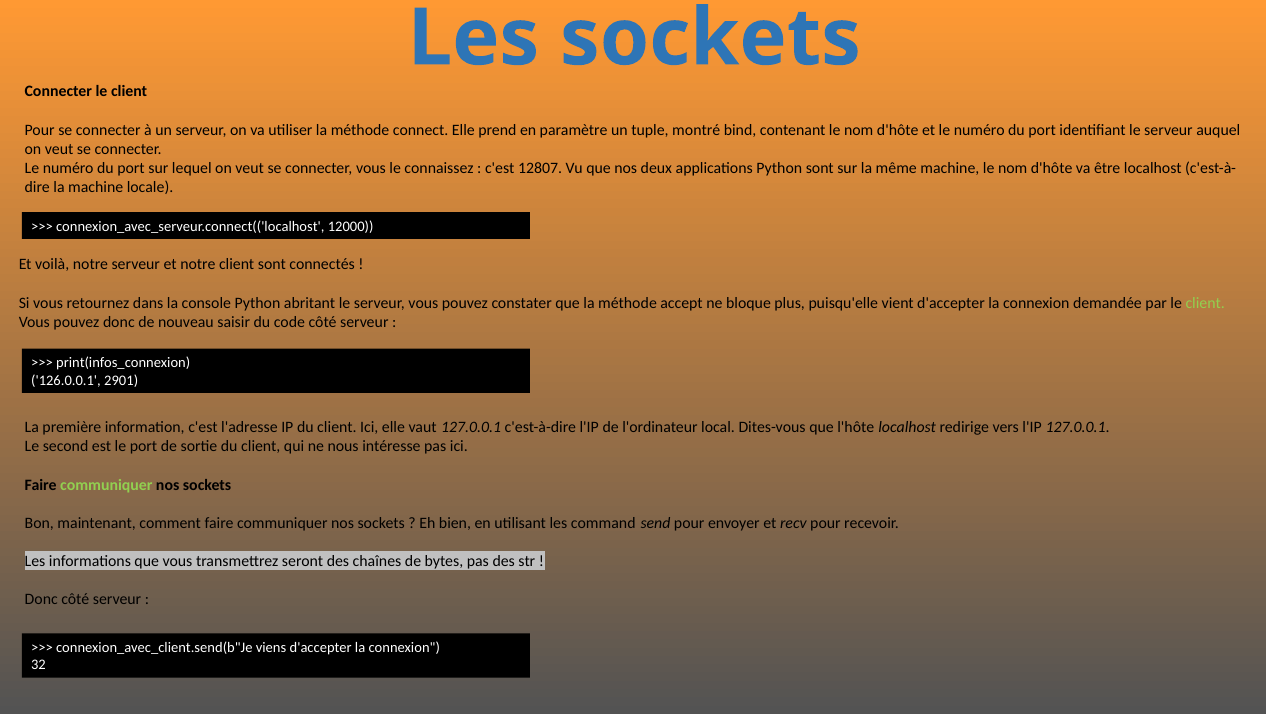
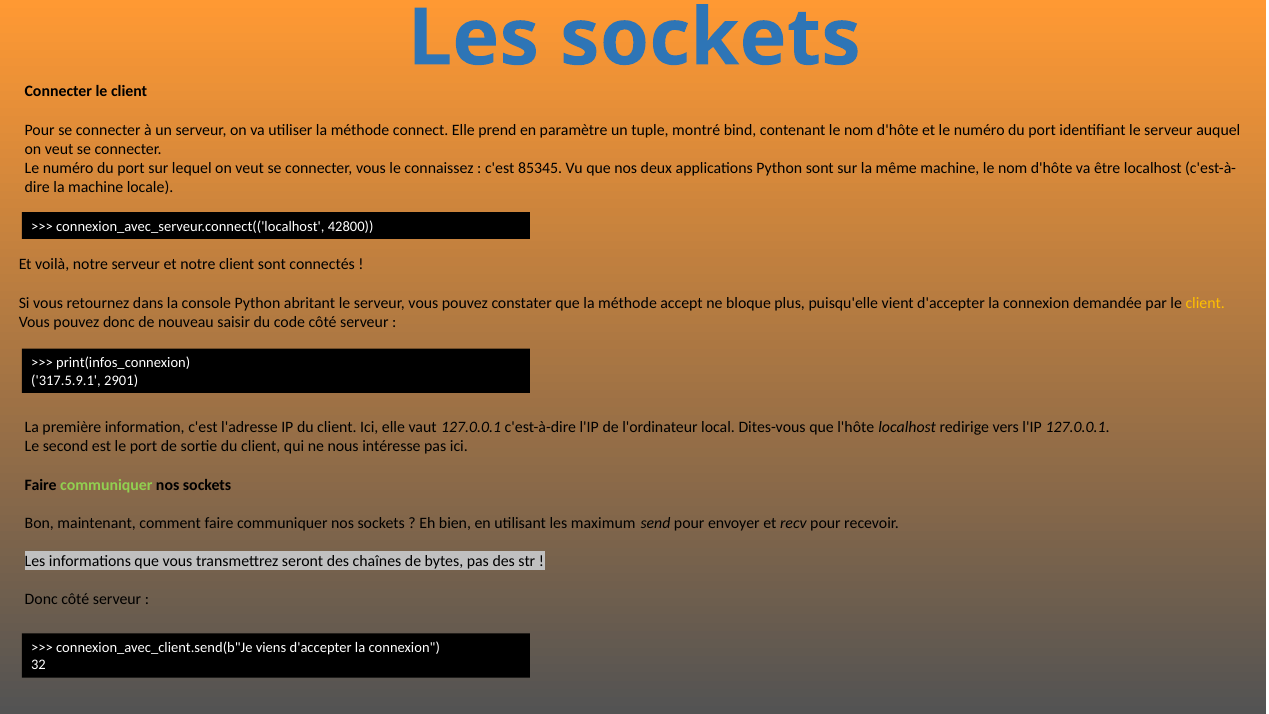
12807: 12807 -> 85345
12000: 12000 -> 42800
client at (1205, 303) colour: light green -> yellow
126.0.0.1: 126.0.0.1 -> 317.5.9.1
command: command -> maximum
